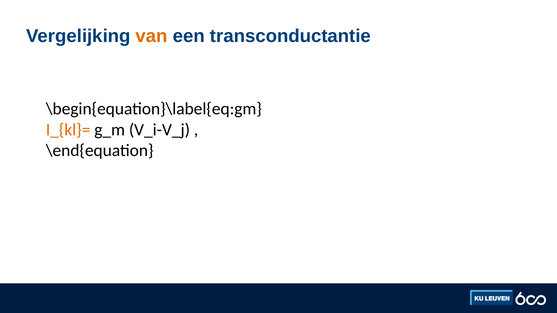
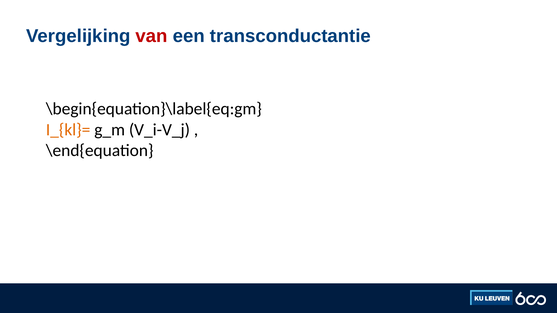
van colour: orange -> red
